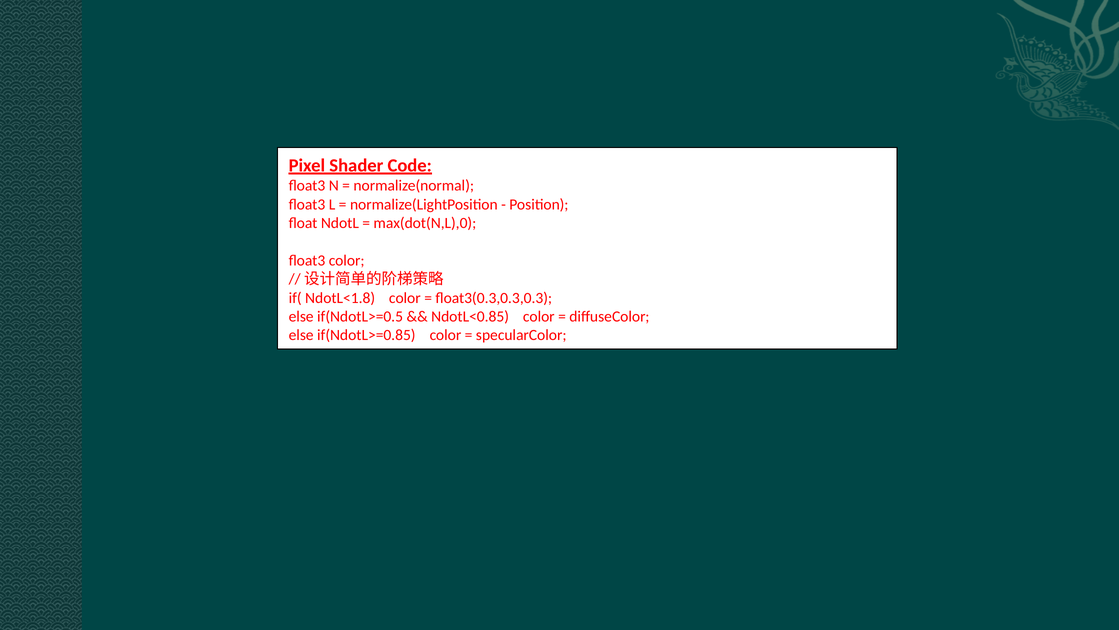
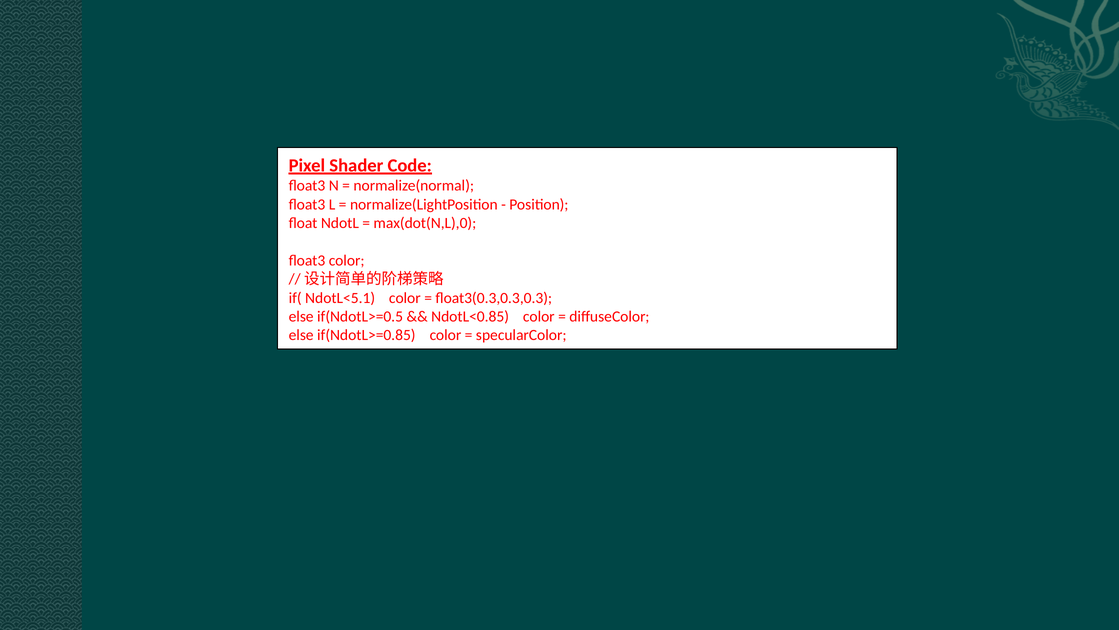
NdotL<1.8: NdotL<1.8 -> NdotL<5.1
